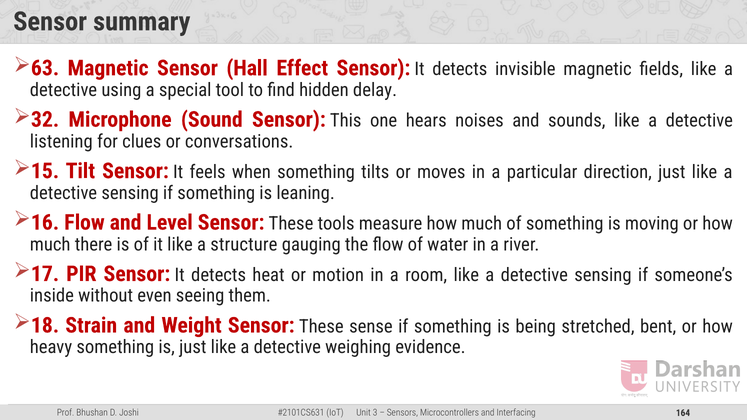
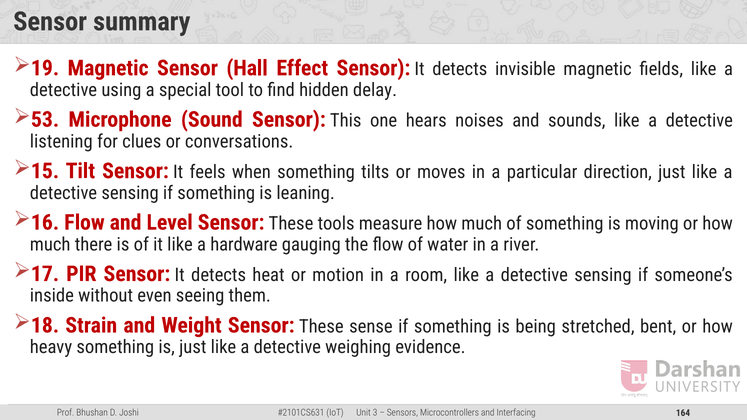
63: 63 -> 19
32: 32 -> 53
structure: structure -> hardware
